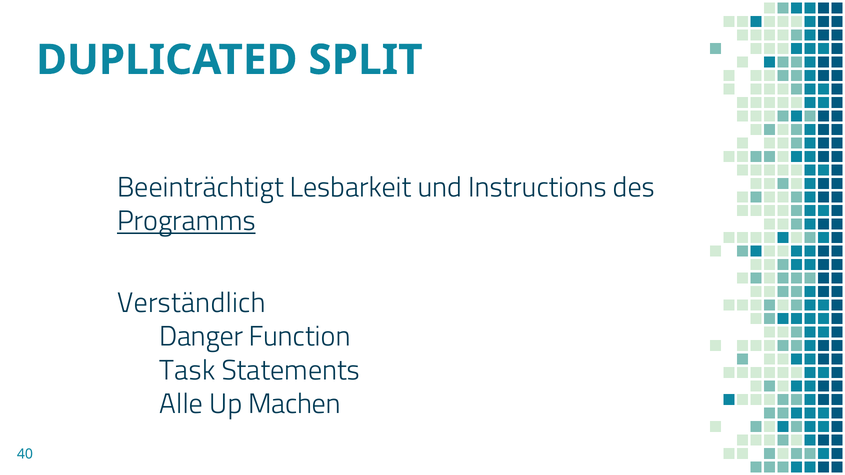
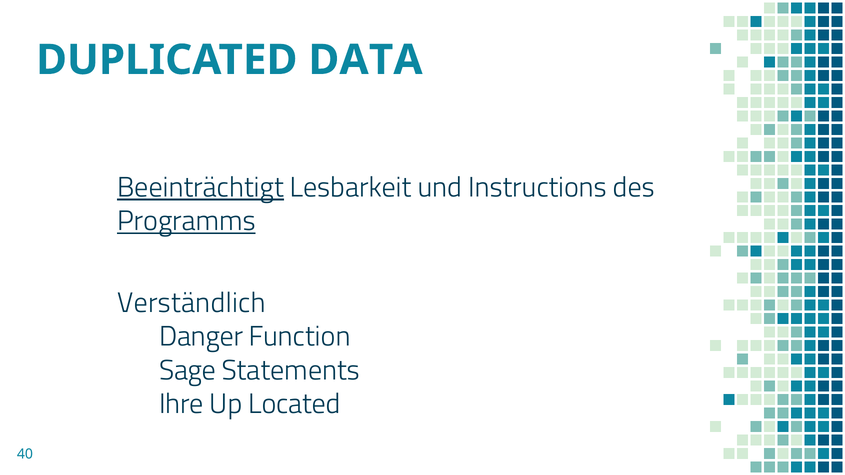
SPLIT: SPLIT -> DATA
Beeinträchtigt underline: none -> present
Task: Task -> Sage
Alle: Alle -> Ihre
Machen: Machen -> Located
